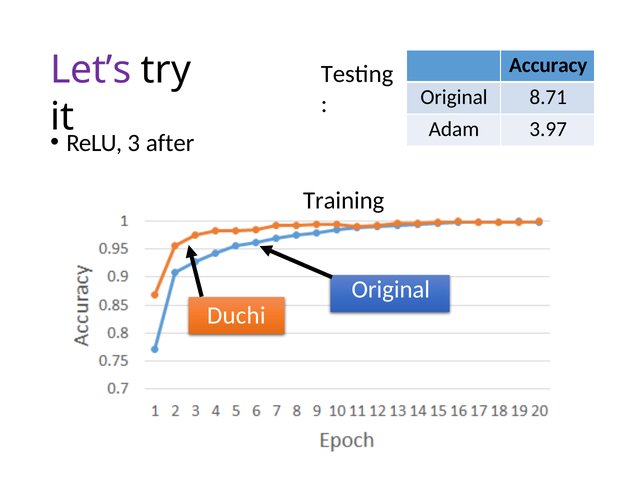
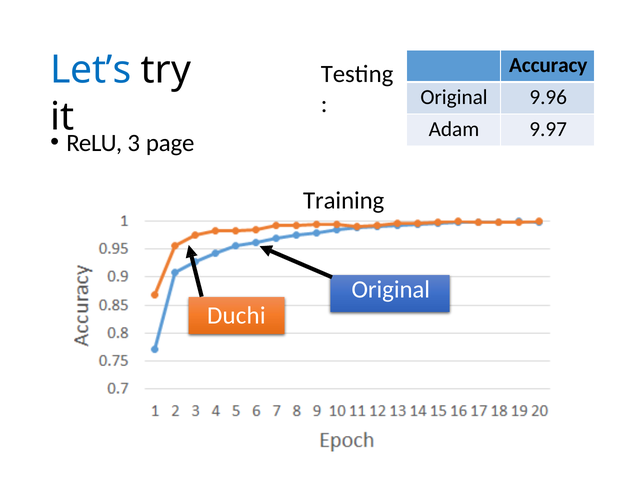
Let’s colour: purple -> blue
8.71: 8.71 -> 9.96
3.97: 3.97 -> 9.97
after: after -> page
